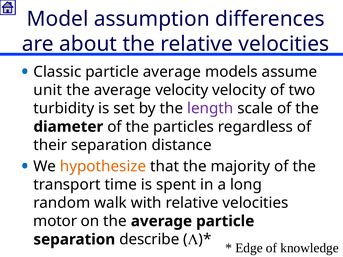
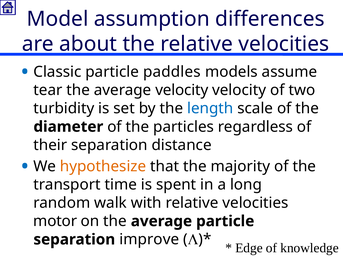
particle average: average -> paddles
unit: unit -> tear
length colour: purple -> blue
describe: describe -> improve
